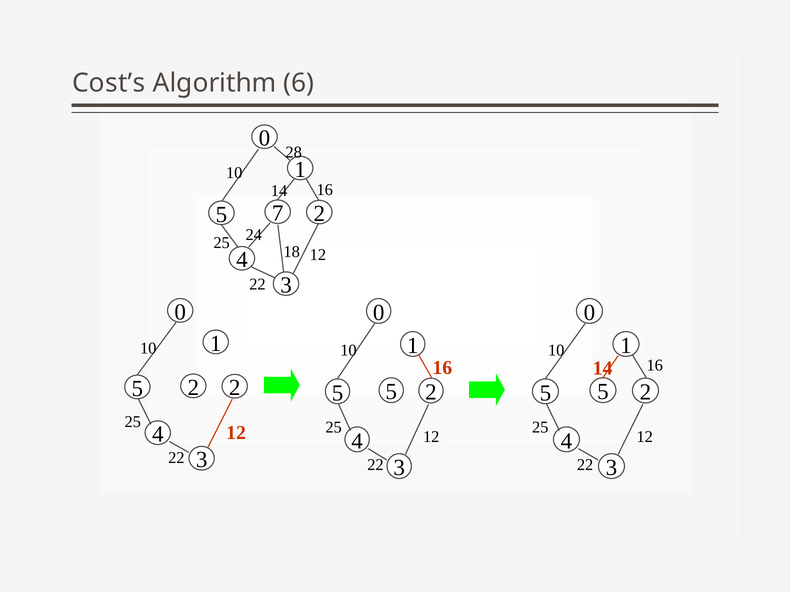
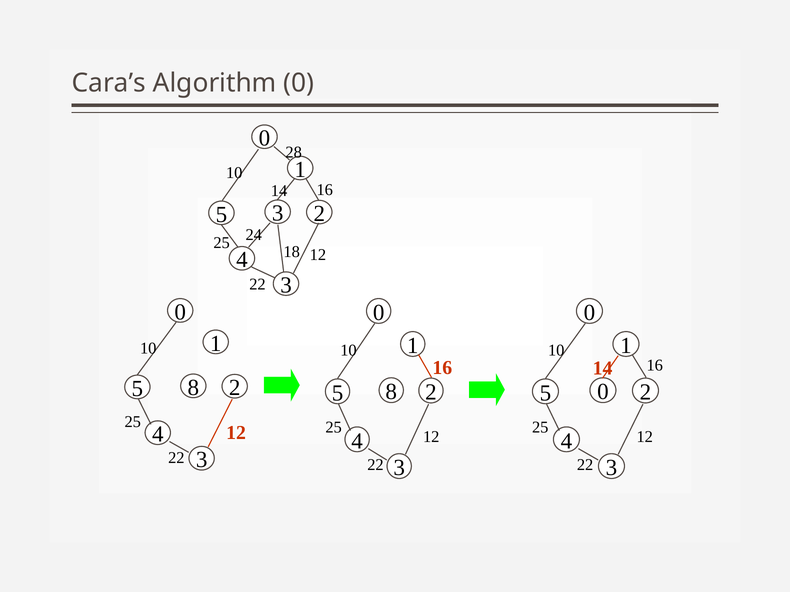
Cost’s: Cost’s -> Cara’s
Algorithm 6: 6 -> 0
5 7: 7 -> 3
2 at (193, 388): 2 -> 8
5 at (391, 392): 5 -> 8
5 at (603, 392): 5 -> 0
